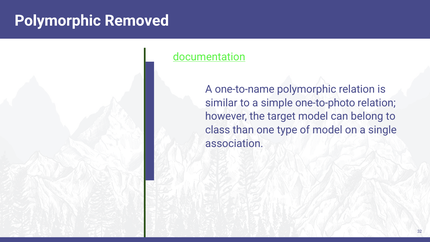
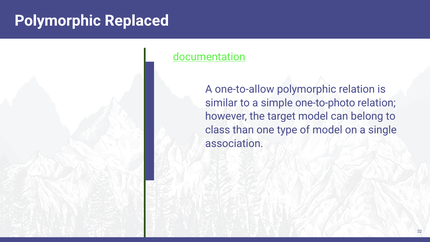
Removed: Removed -> Replaced
one-to-name: one-to-name -> one-to-allow
